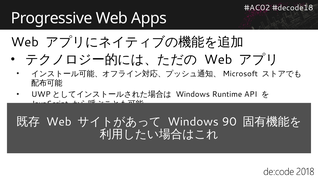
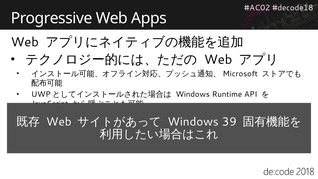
90: 90 -> 39
